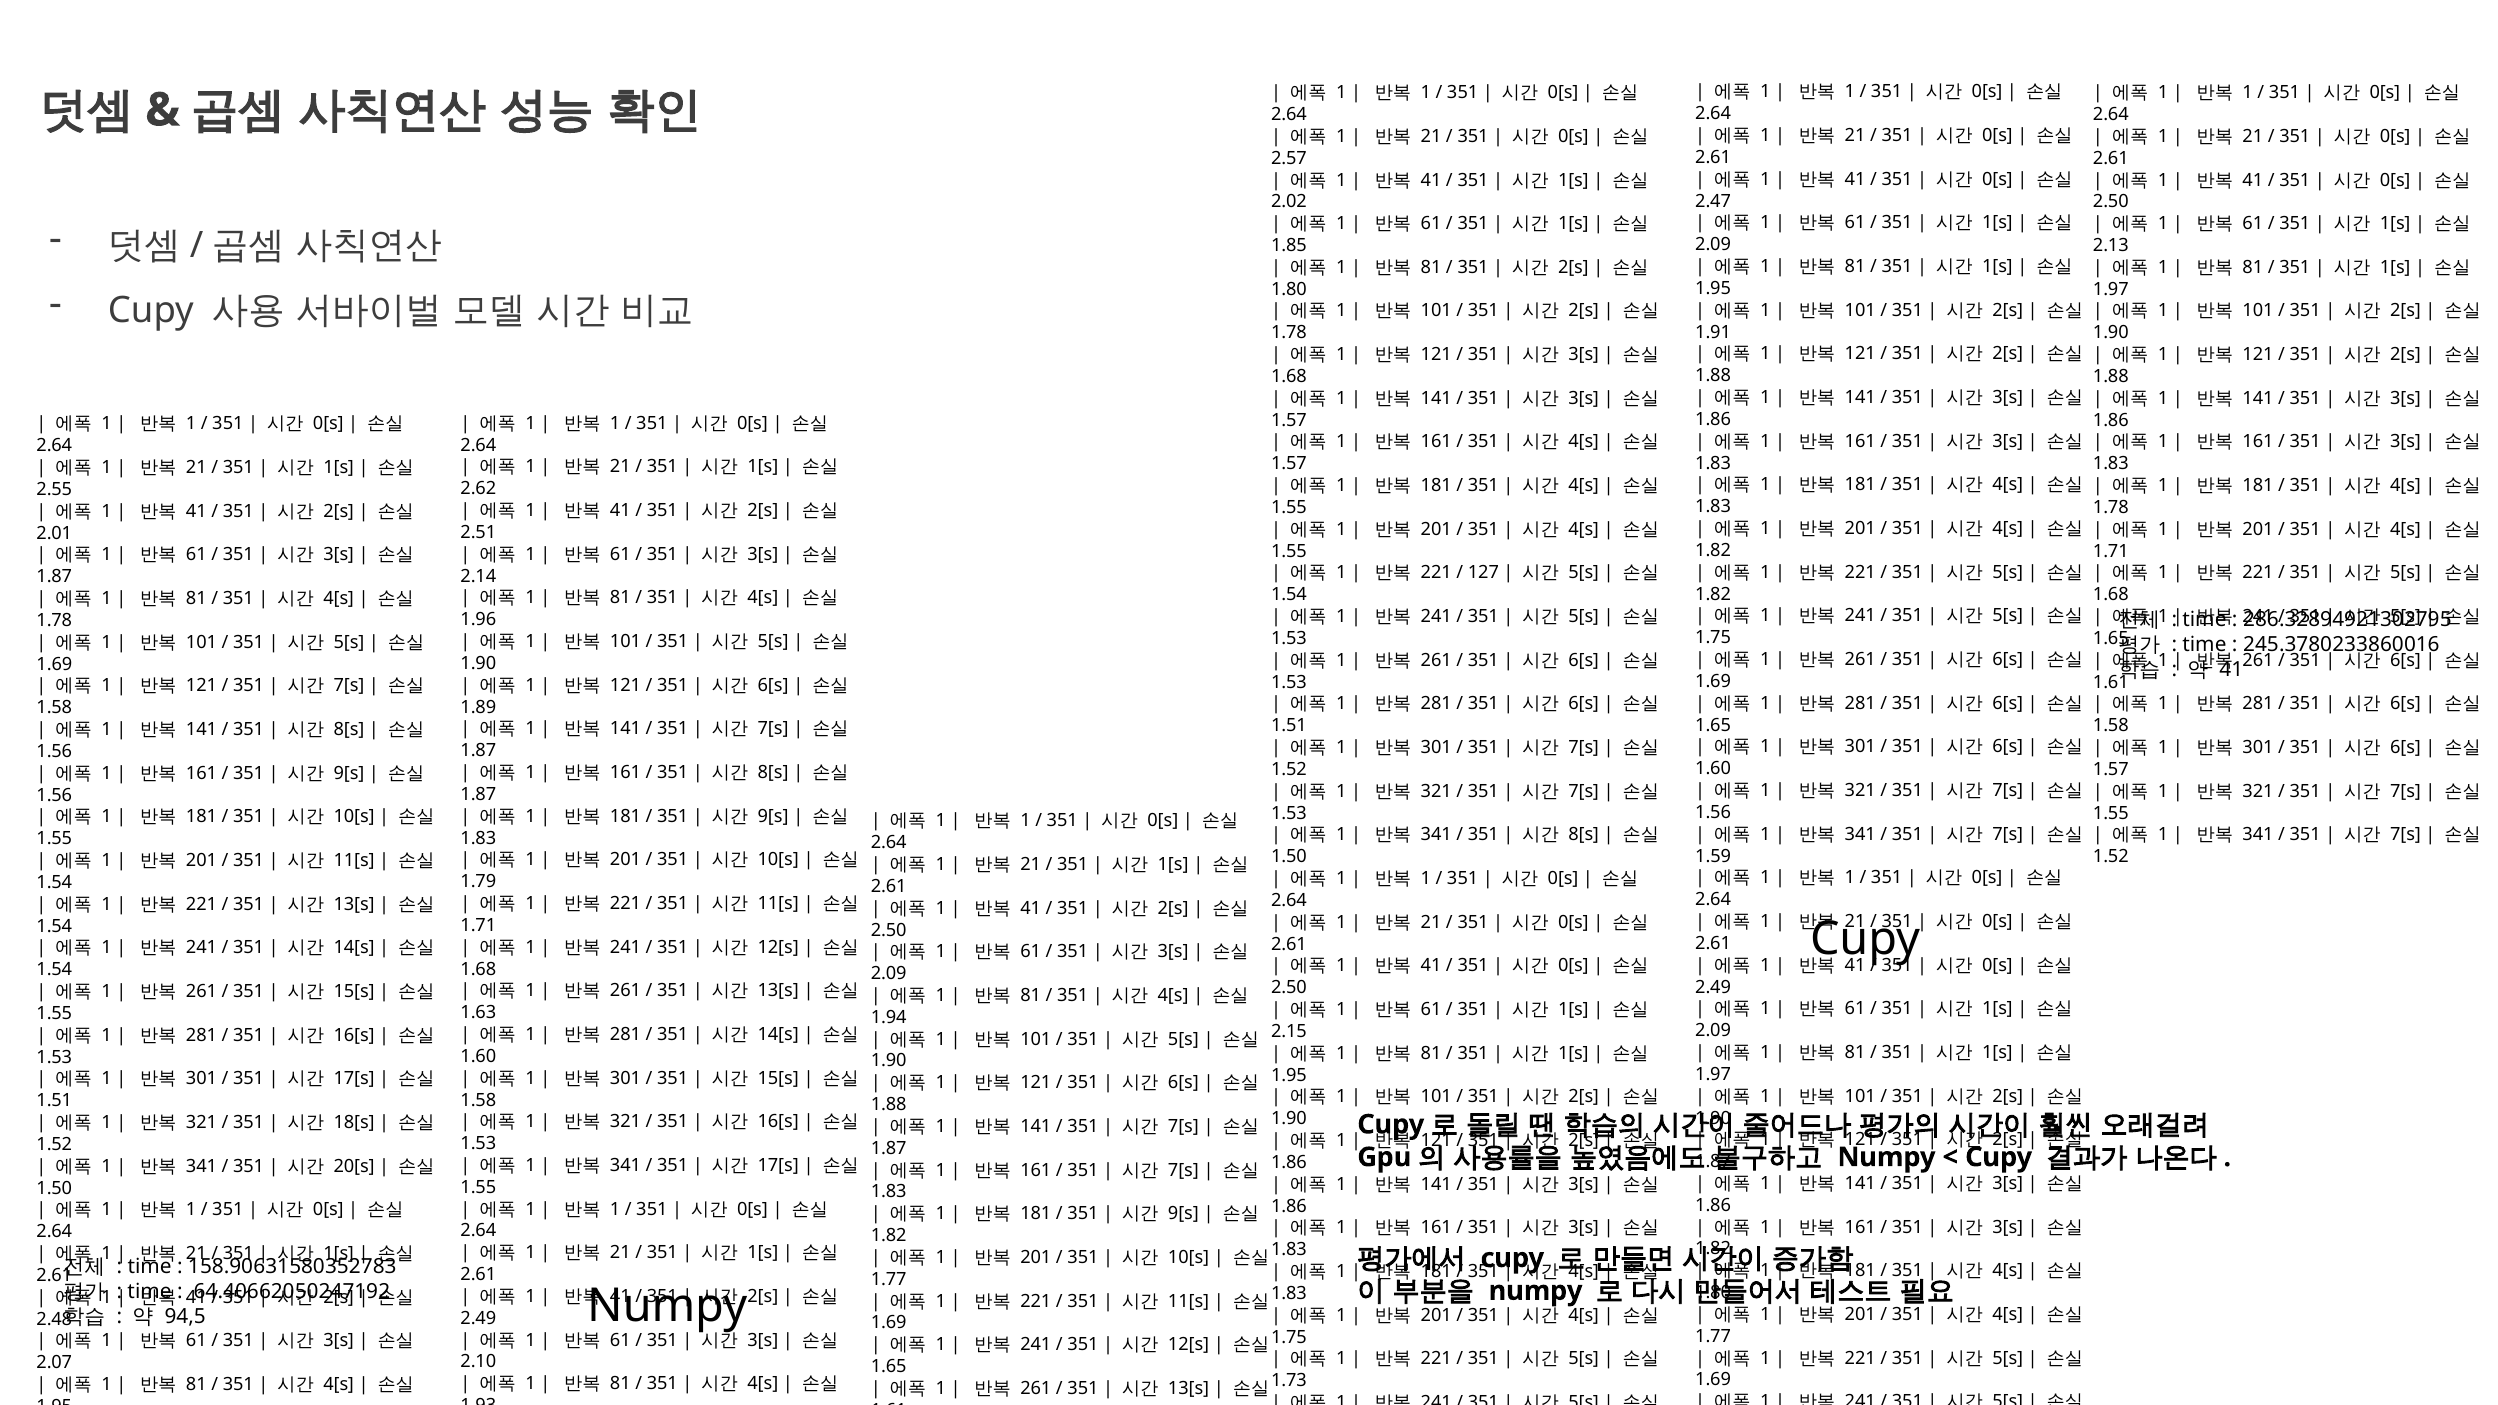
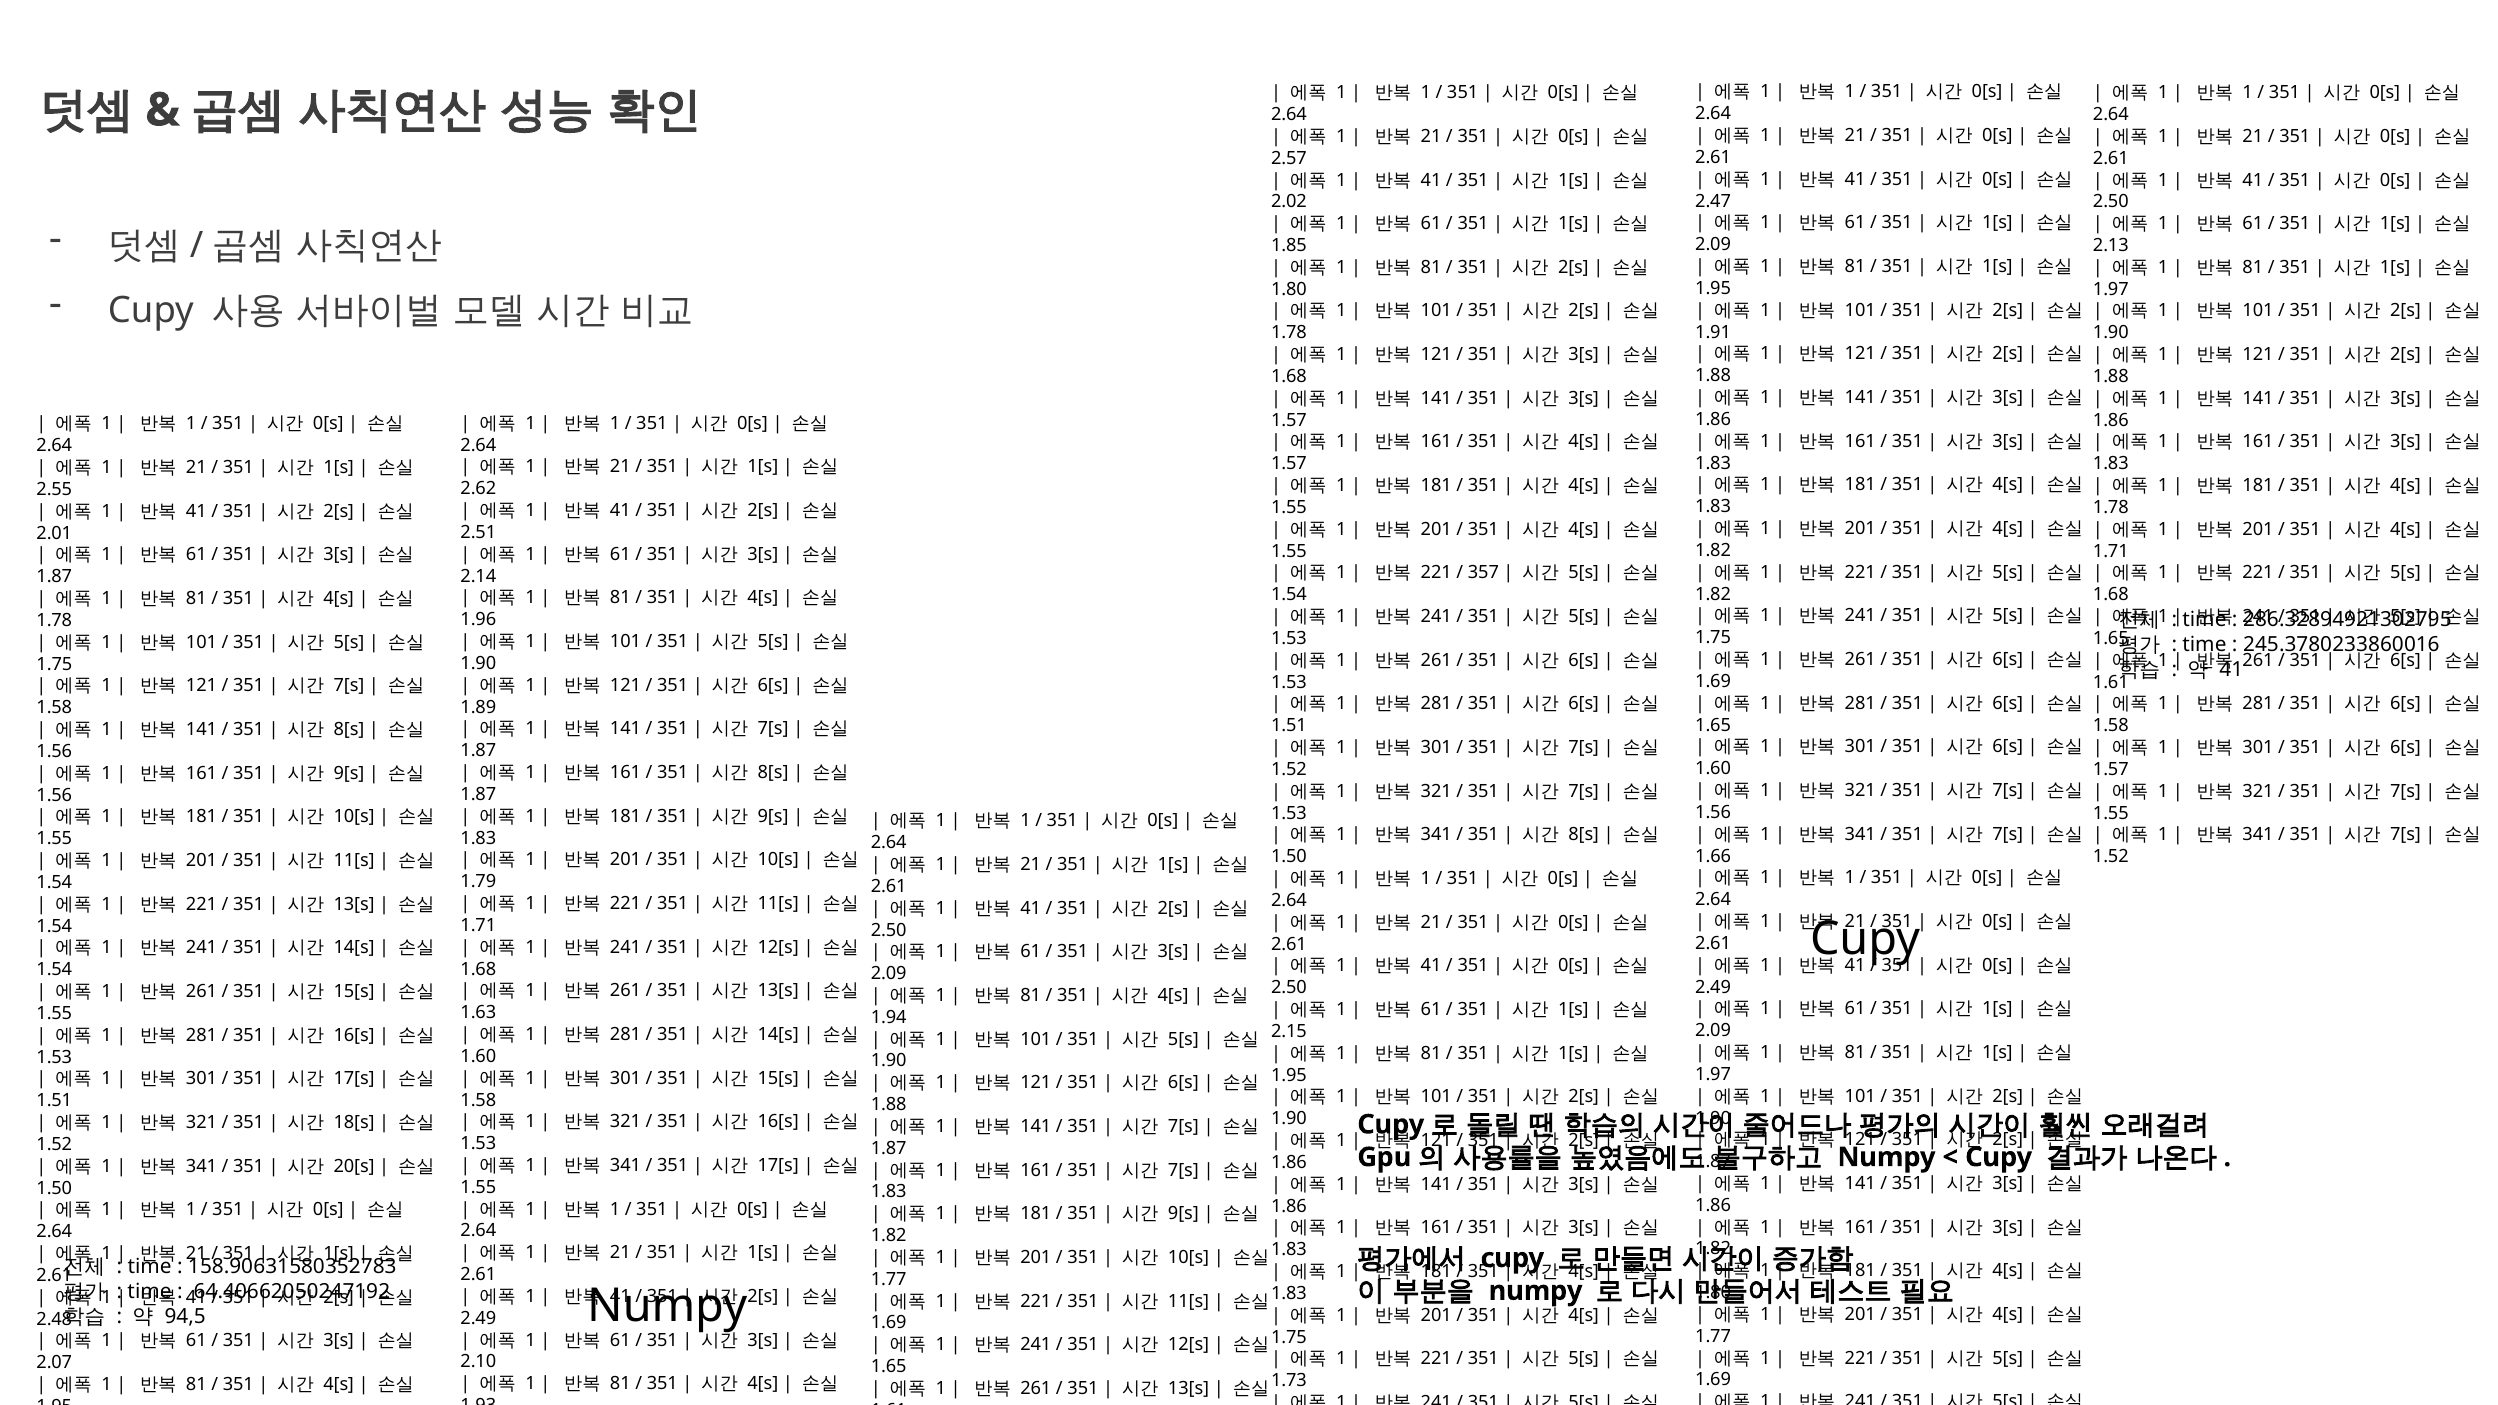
127: 127 -> 357
1.69 at (54, 664): 1.69 -> 1.75
1.59 at (1713, 856): 1.59 -> 1.66
